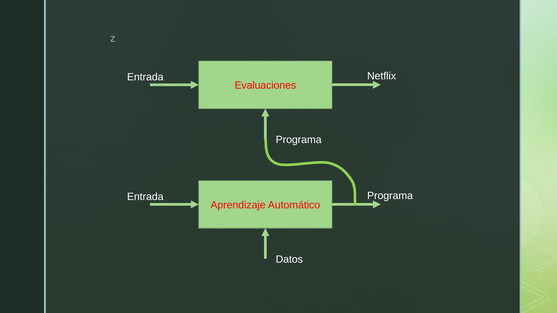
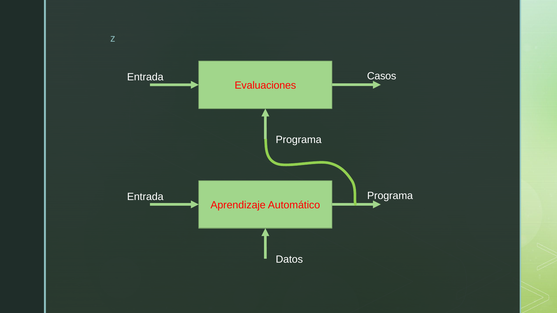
Netflix: Netflix -> Casos
